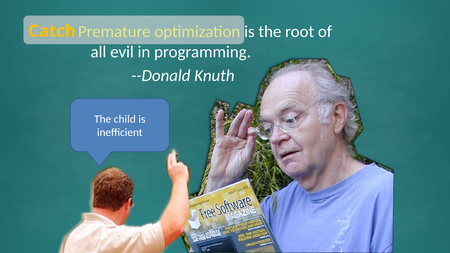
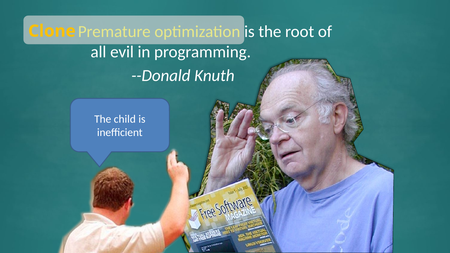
Catch: Catch -> Clone
